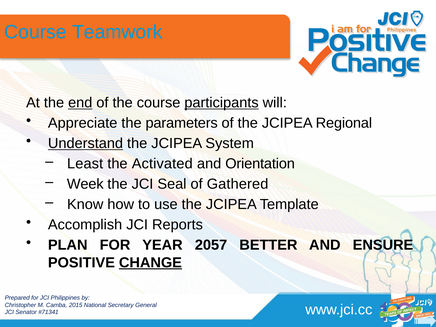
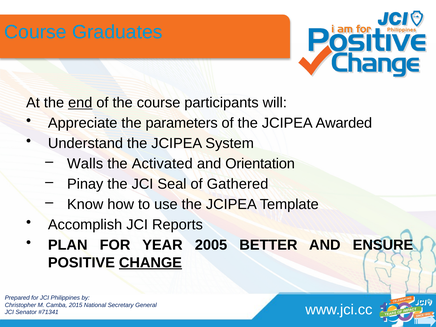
Teamwork: Teamwork -> Graduates
participants underline: present -> none
Regional: Regional -> Awarded
Understand underline: present -> none
Least: Least -> Walls
Week: Week -> Pinay
2057: 2057 -> 2005
